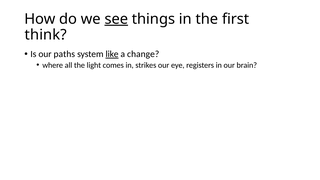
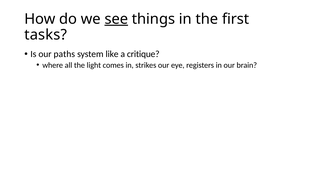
think: think -> tasks
like underline: present -> none
change: change -> critique
